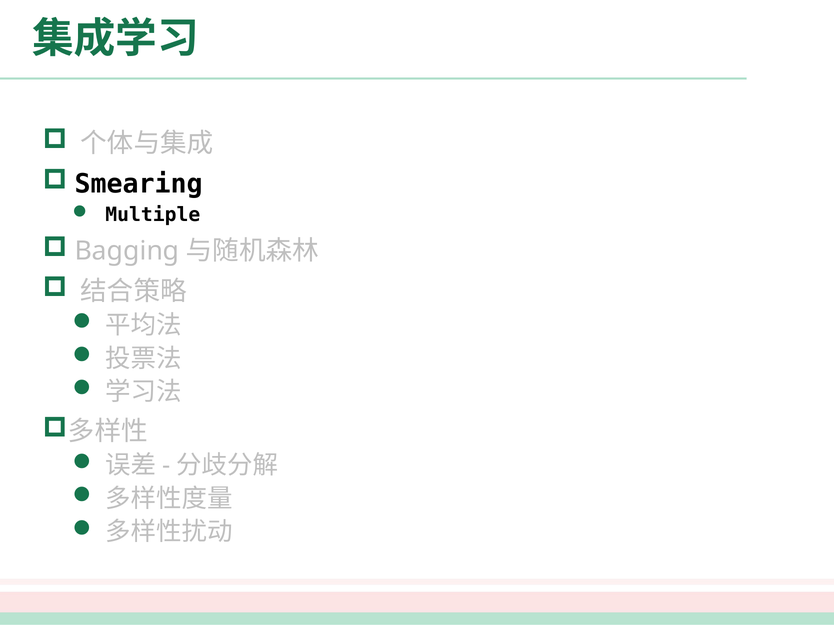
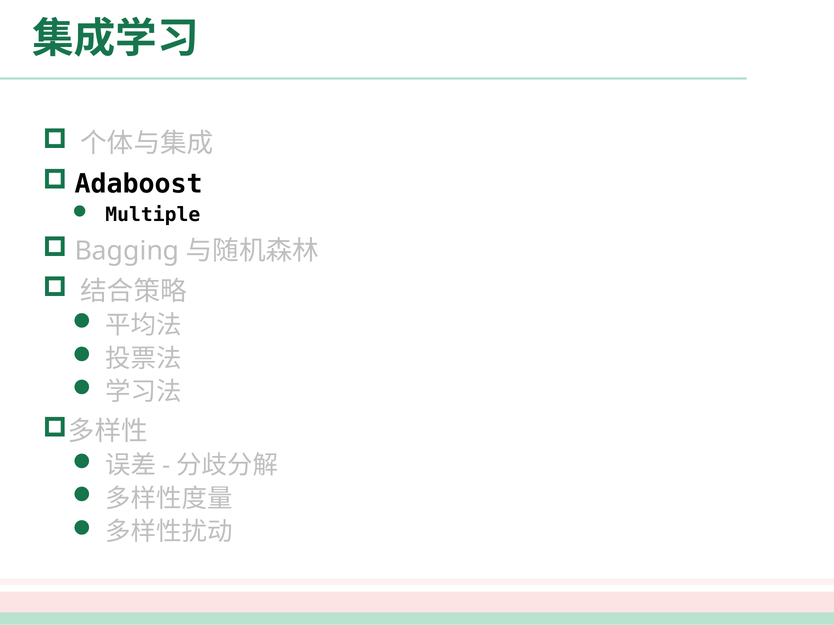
Smearing: Smearing -> Adaboost
